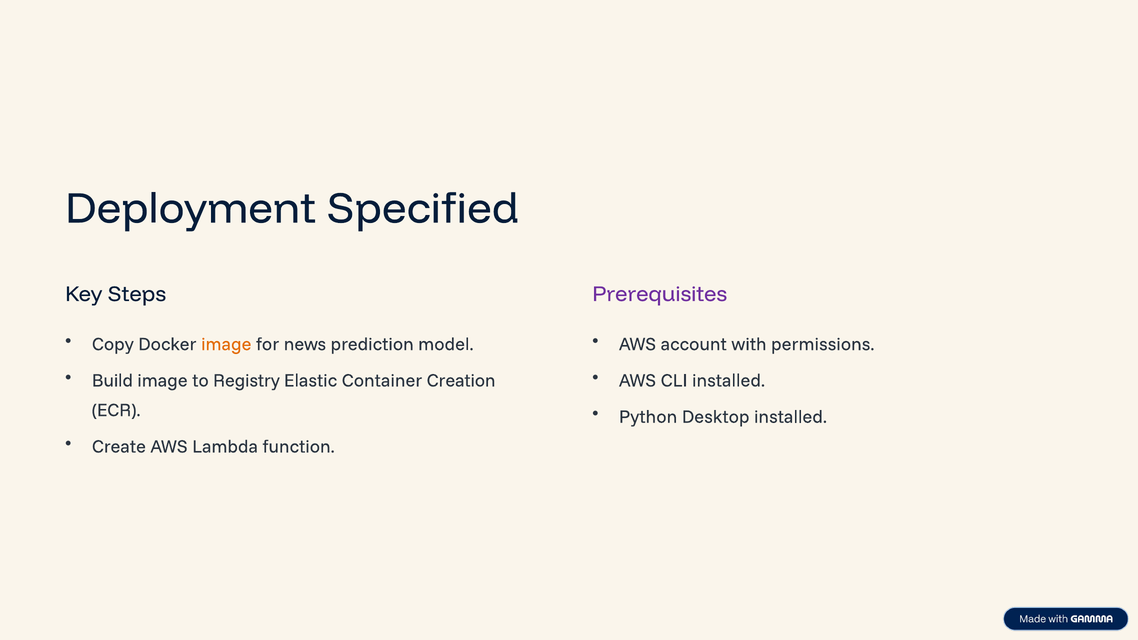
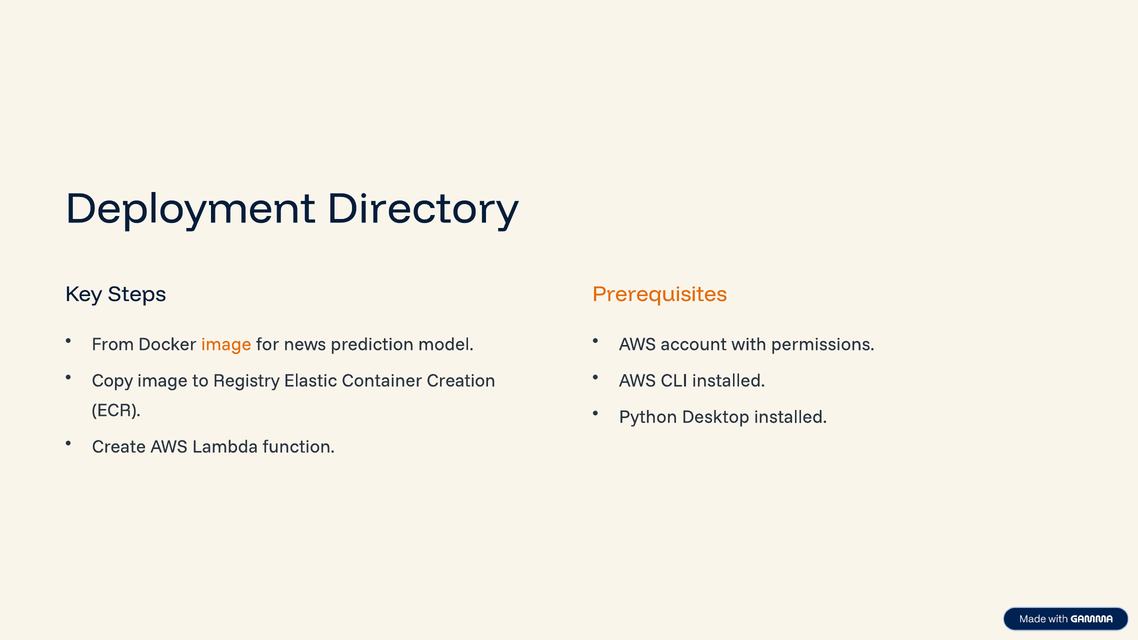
Specified: Specified -> Directory
Prerequisites colour: purple -> orange
Copy: Copy -> From
Build: Build -> Copy
